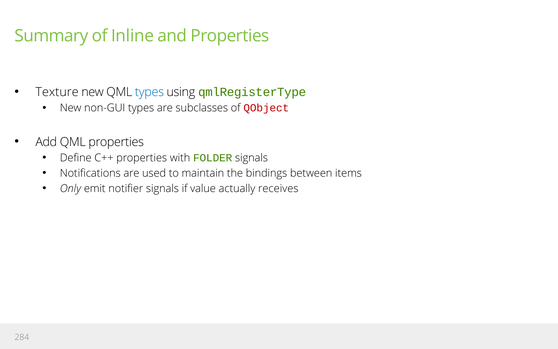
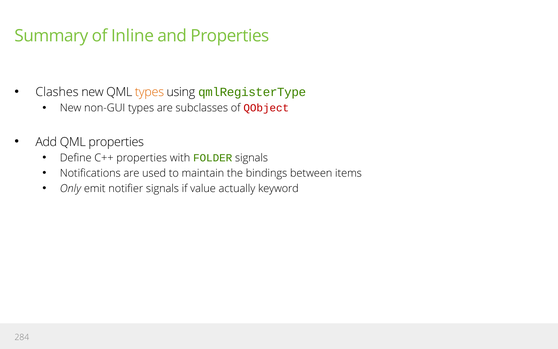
Texture: Texture -> Clashes
types at (149, 92) colour: blue -> orange
receives: receives -> keyword
